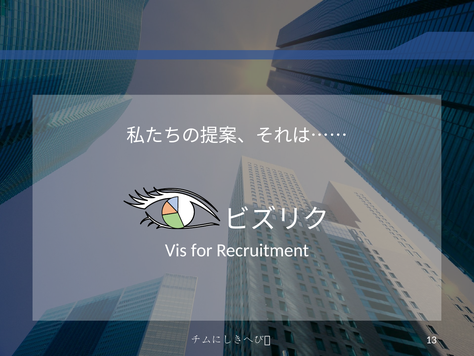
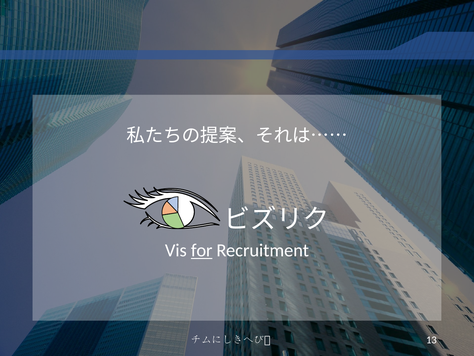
for underline: none -> present
